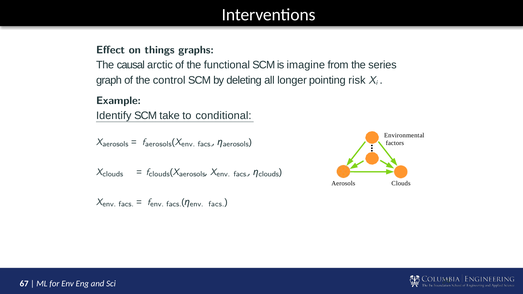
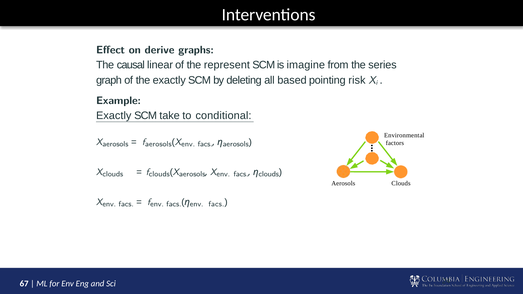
things: things -> derive
arctic: arctic -> linear
functional: functional -> represent
the control: control -> exactly
longer: longer -> based
Identify at (114, 116): Identify -> Exactly
